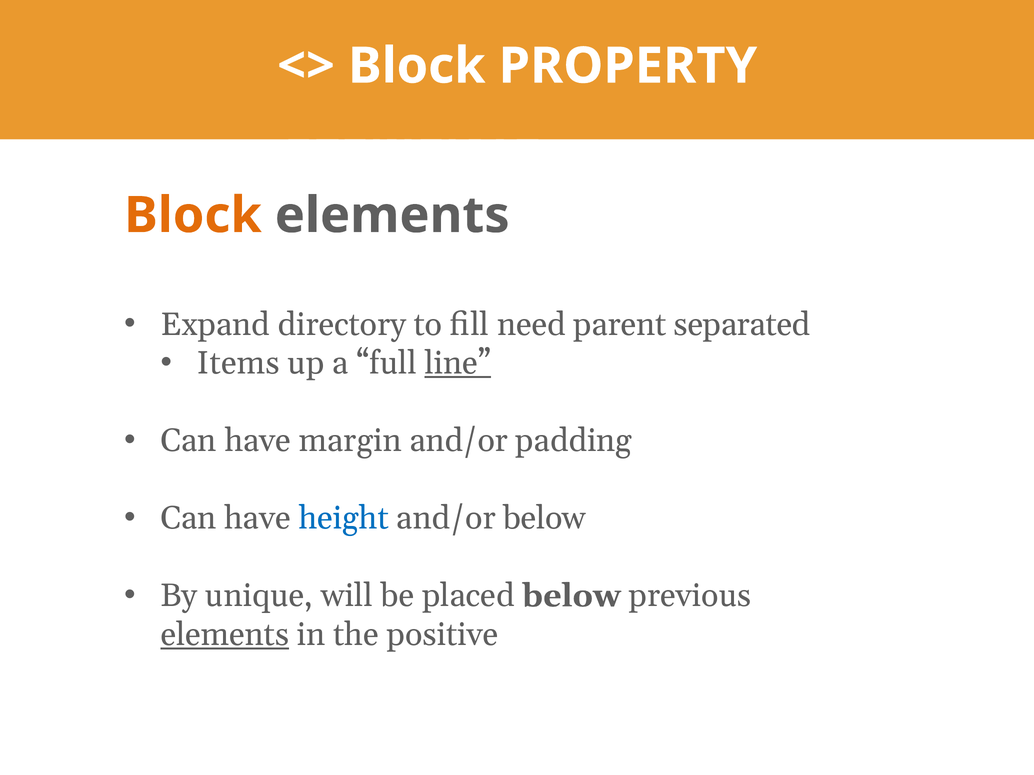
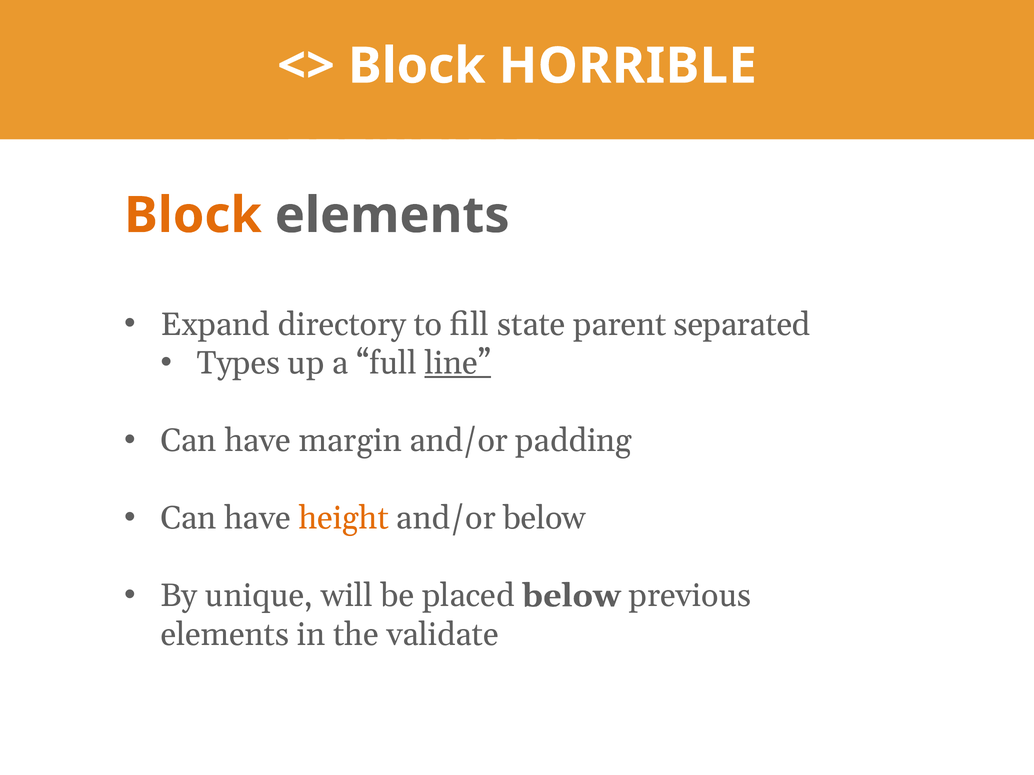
PROPERTY: PROPERTY -> HORRIBLE
need: need -> state
Items: Items -> Types
height colour: blue -> orange
elements at (225, 635) underline: present -> none
positive: positive -> validate
